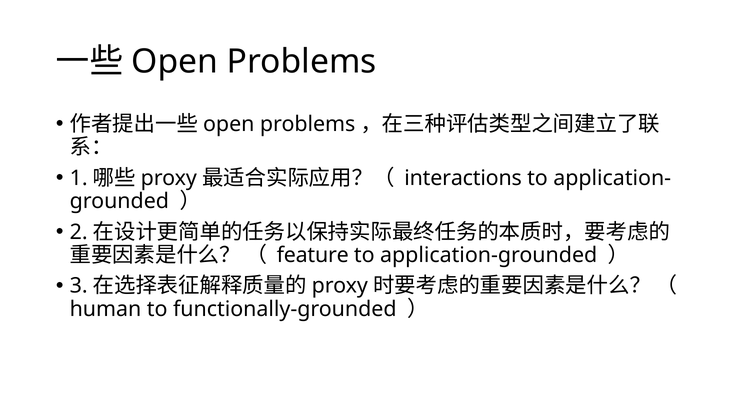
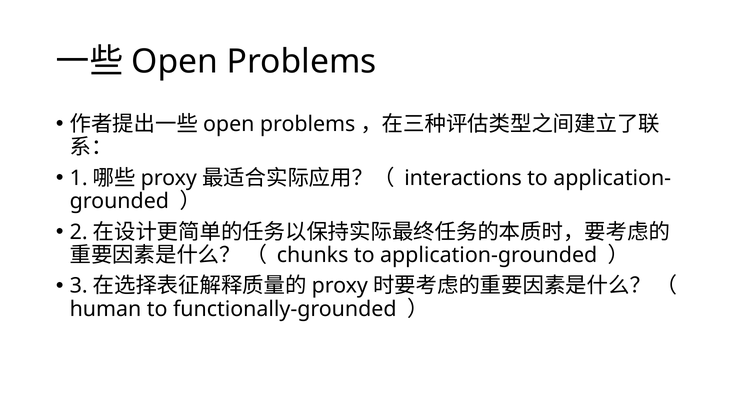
feature: feature -> chunks
